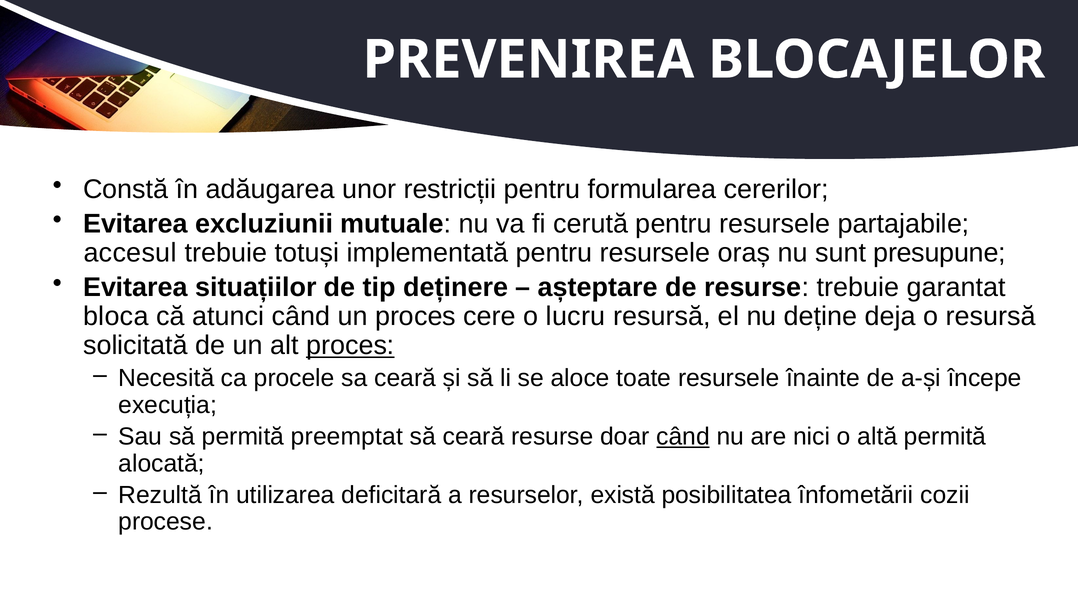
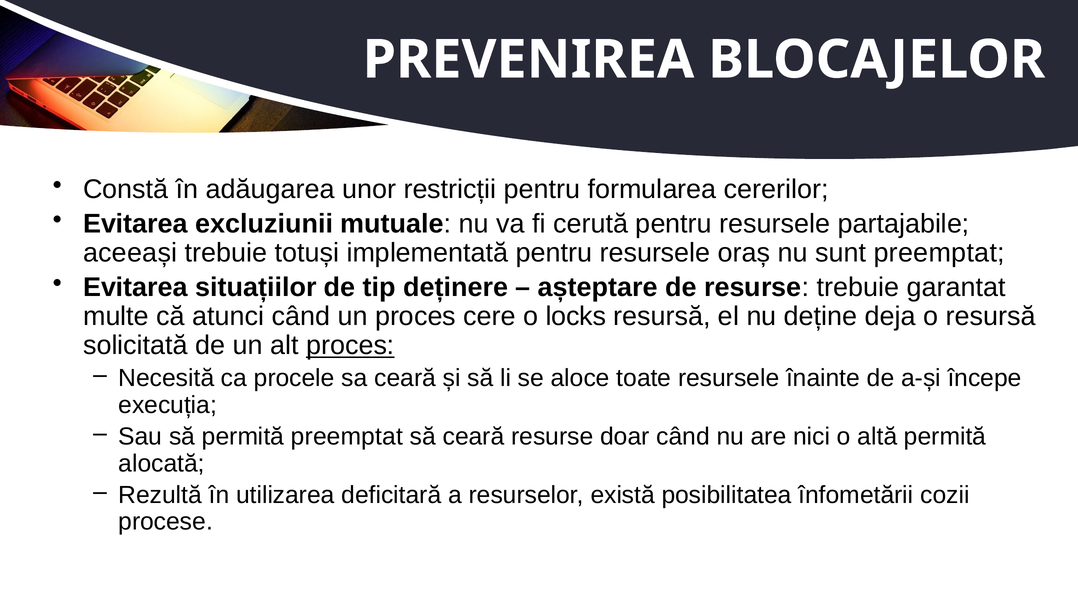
accesul: accesul -> aceeași
sunt presupune: presupune -> preemptat
bloca: bloca -> multe
lucru: lucru -> locks
când at (683, 436) underline: present -> none
